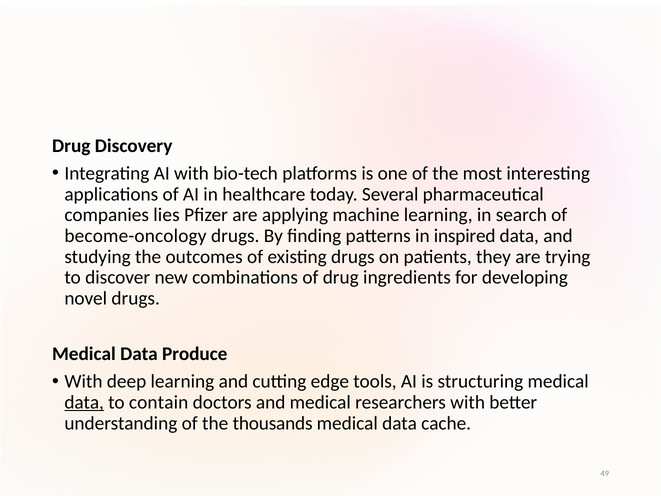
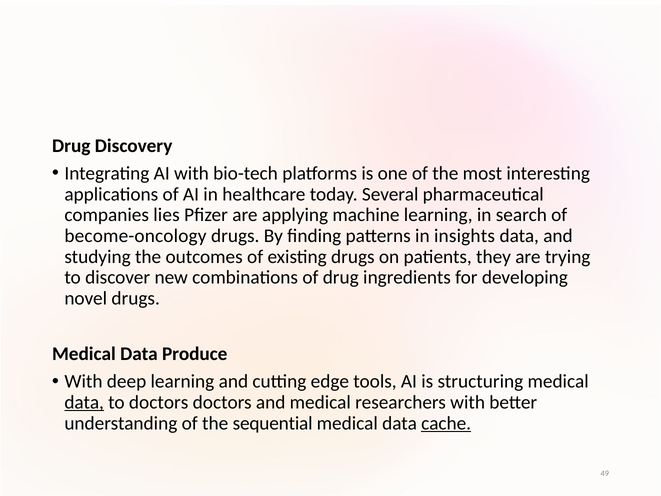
inspired: inspired -> insights
to contain: contain -> doctors
thousands: thousands -> sequential
cache underline: none -> present
